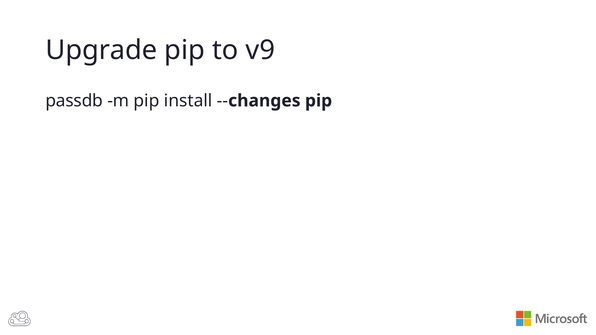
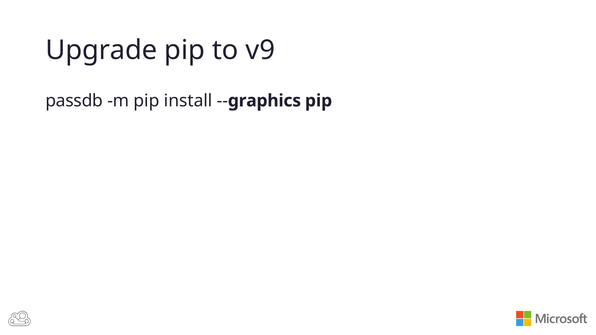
changes: changes -> graphics
